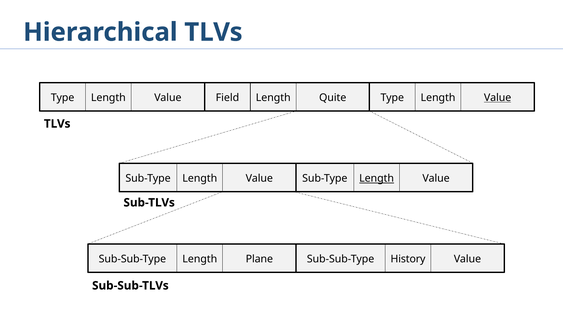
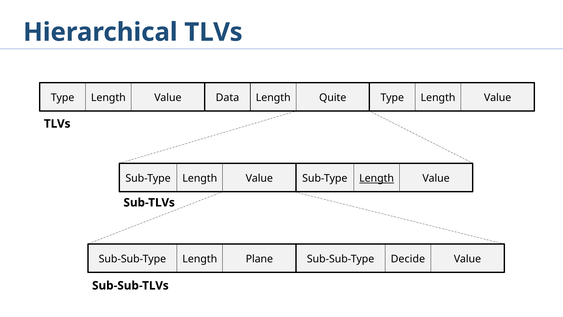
Field: Field -> Data
Value at (498, 98) underline: present -> none
History: History -> Decide
